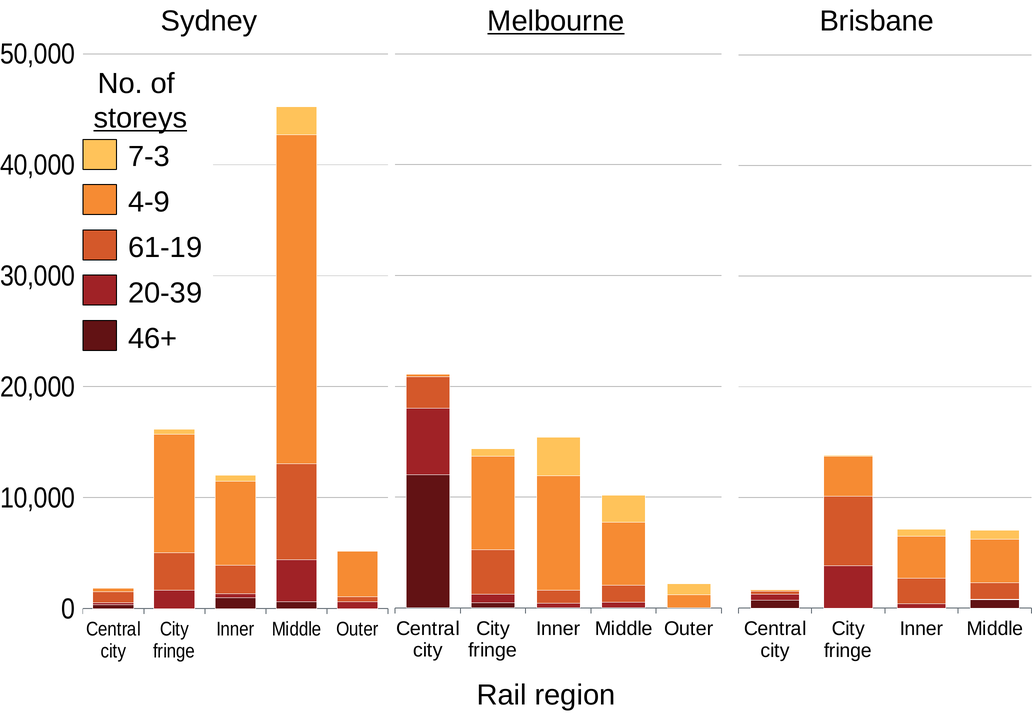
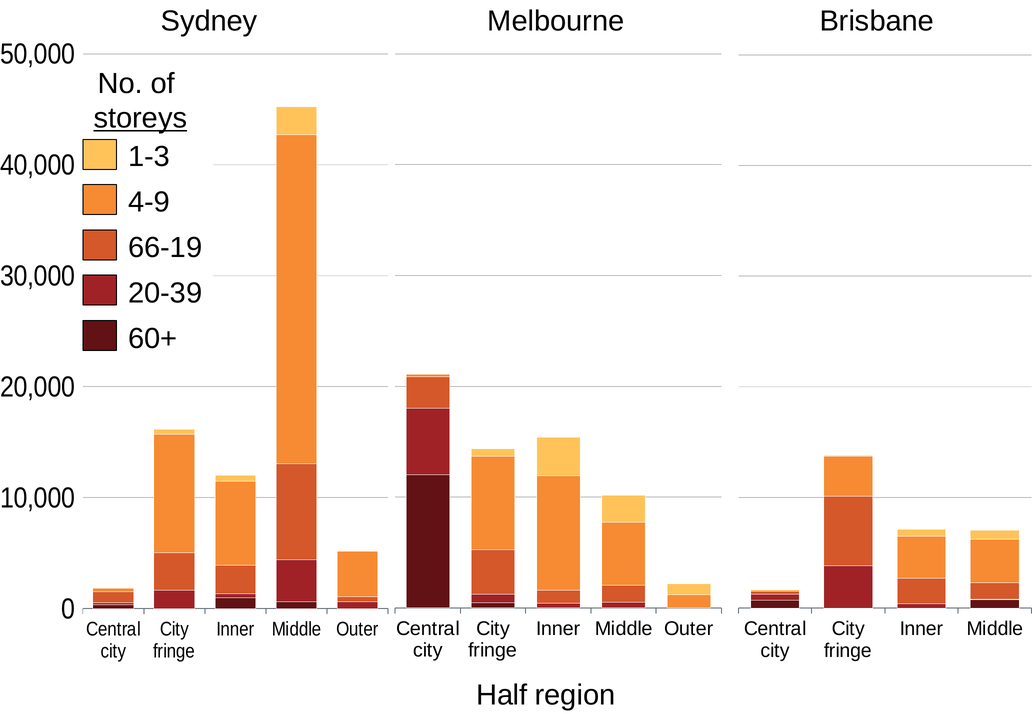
Melbourne underline: present -> none
7-3: 7-3 -> 1-3
61-19: 61-19 -> 66-19
46+: 46+ -> 60+
Rail: Rail -> Half
